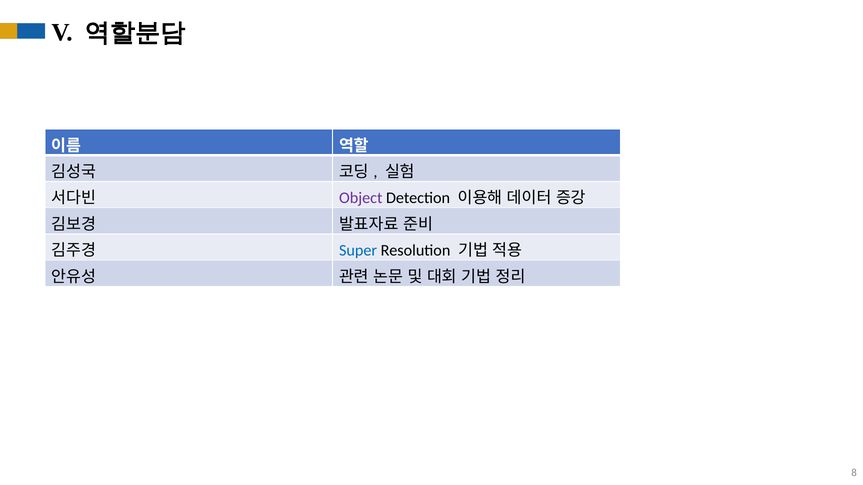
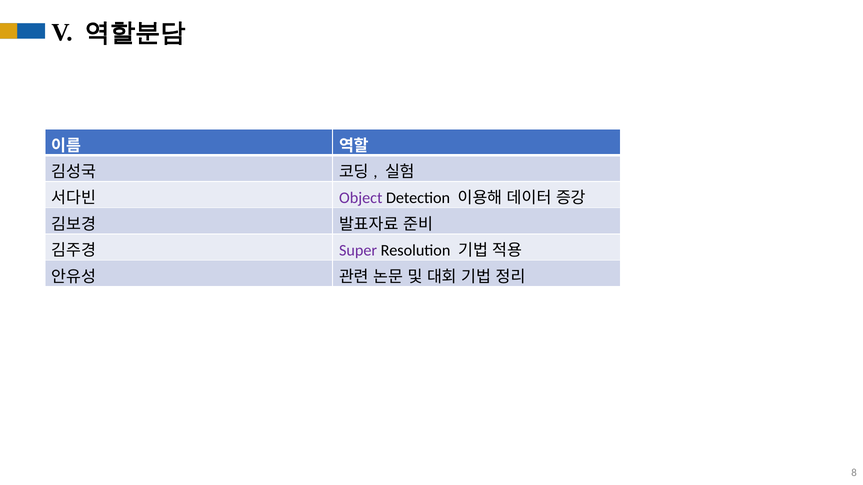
Super colour: blue -> purple
